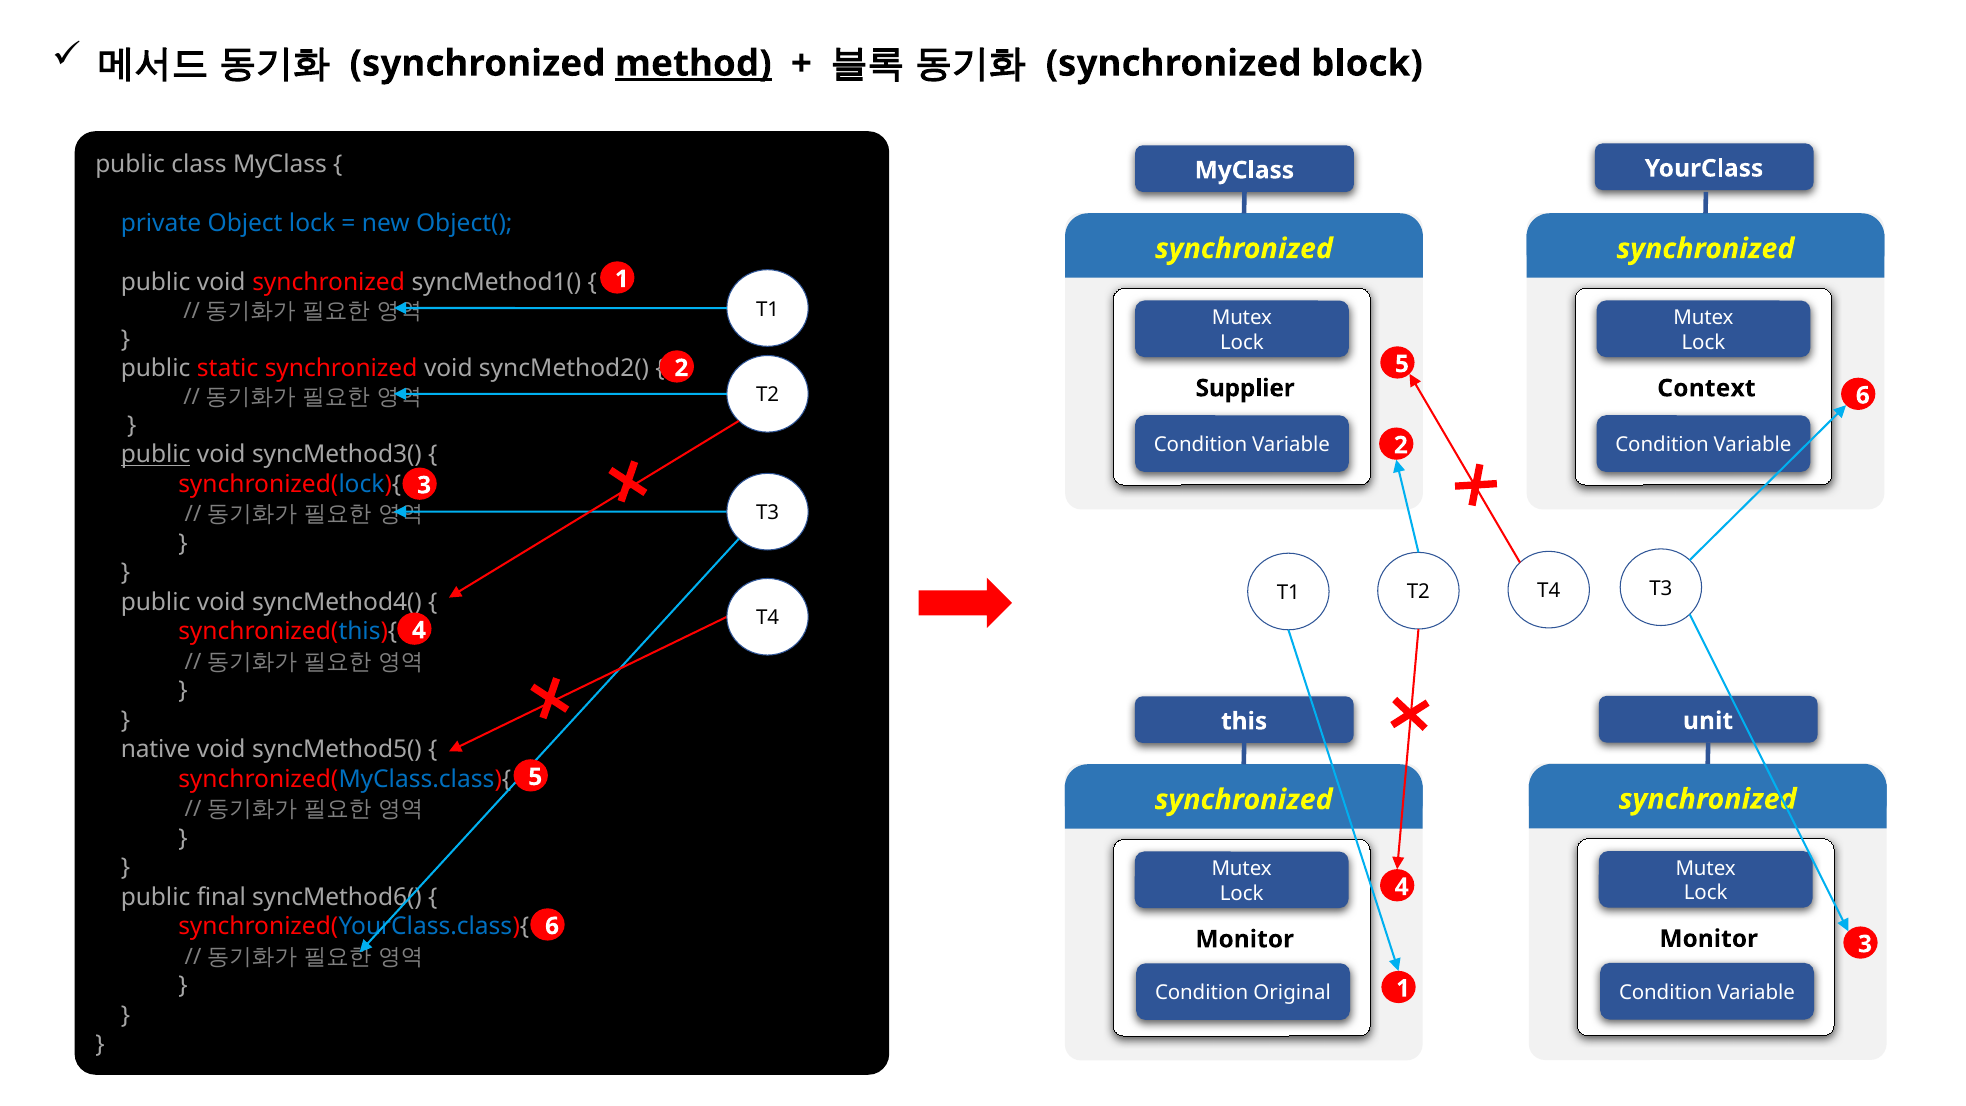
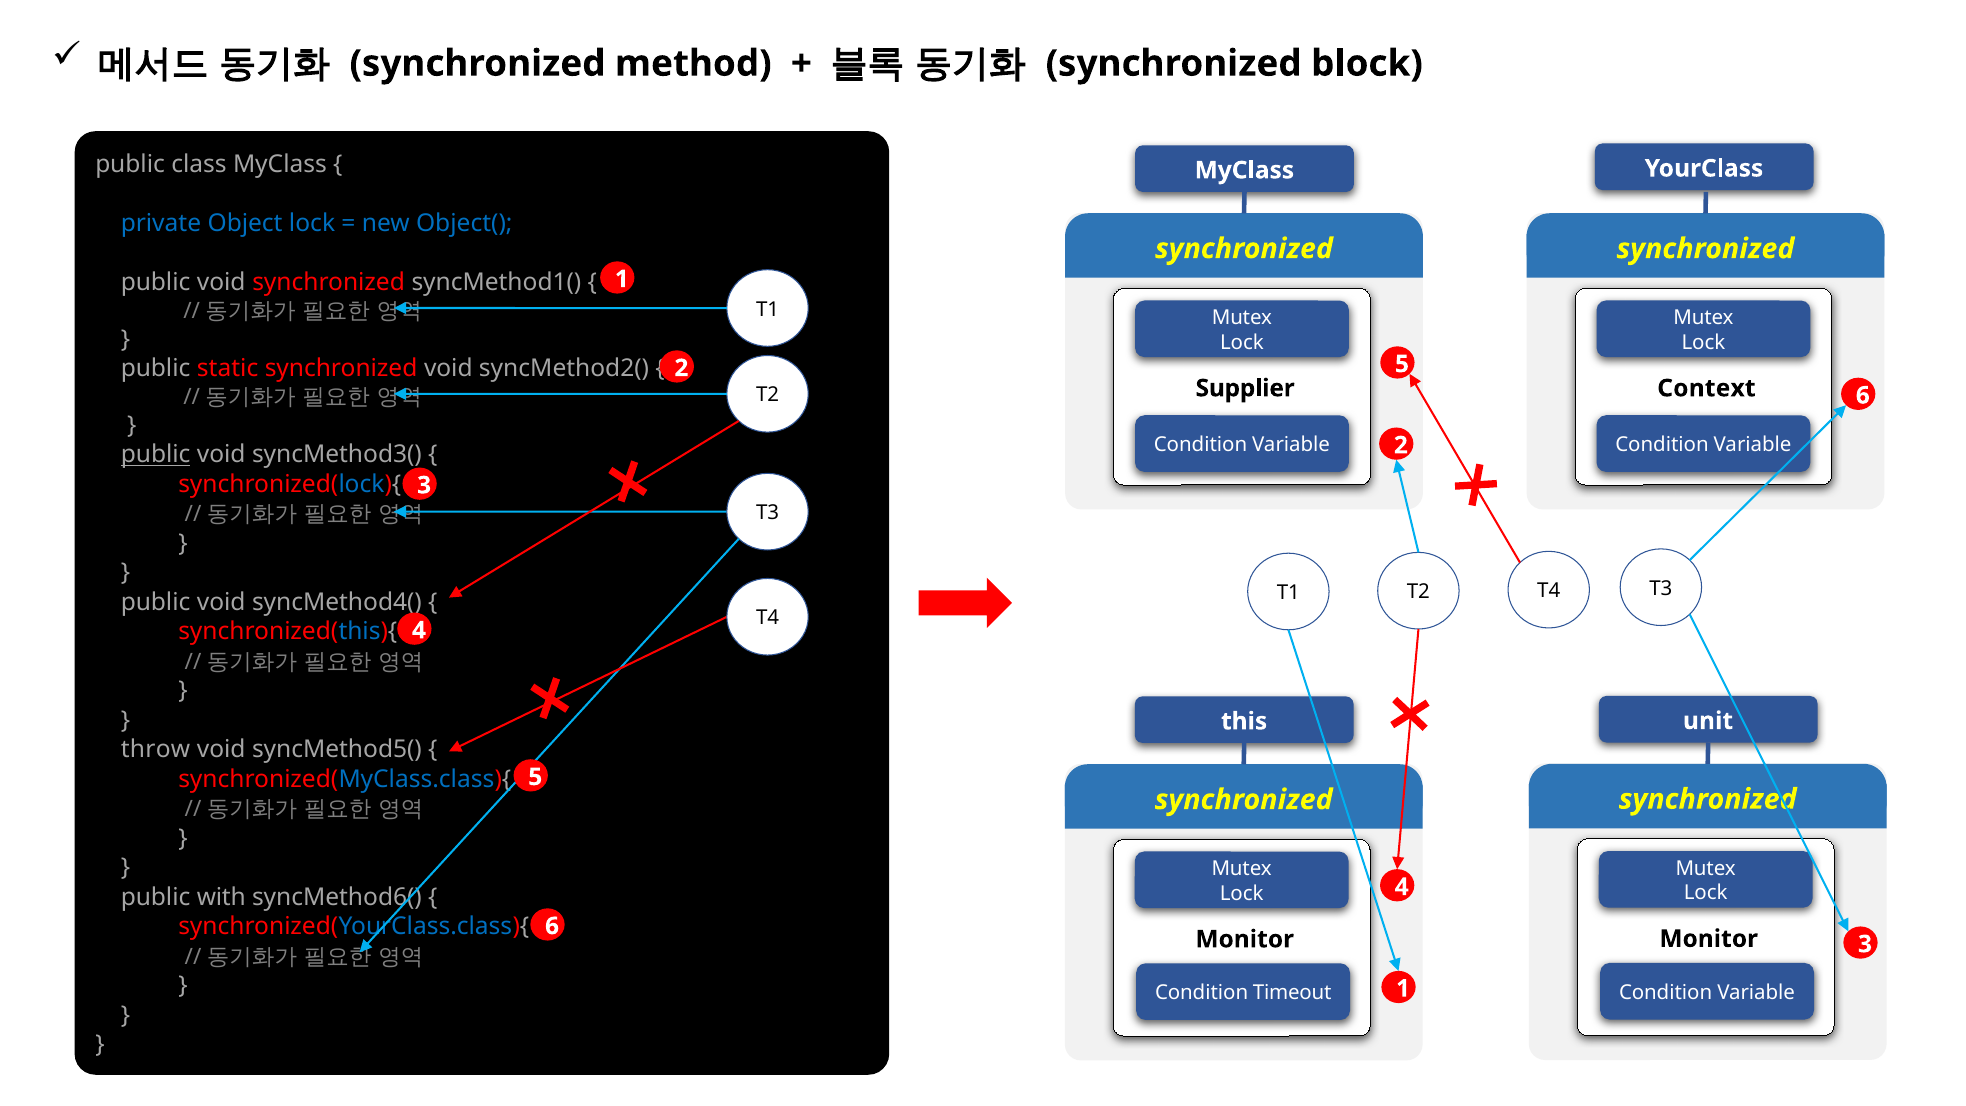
method underline: present -> none
native: native -> throw
final: final -> with
Original: Original -> Timeout
